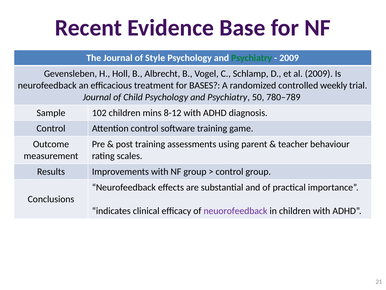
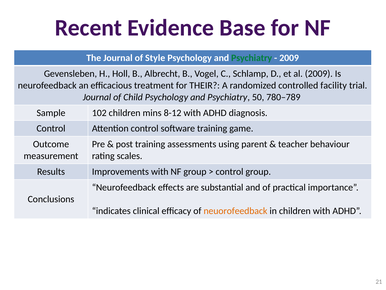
BASES: BASES -> THEIR
weekly: weekly -> facility
neuorofeedback colour: purple -> orange
